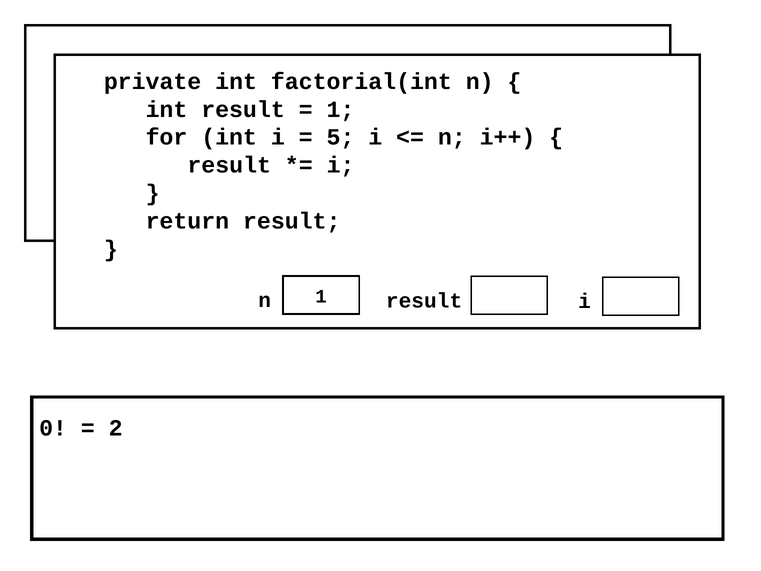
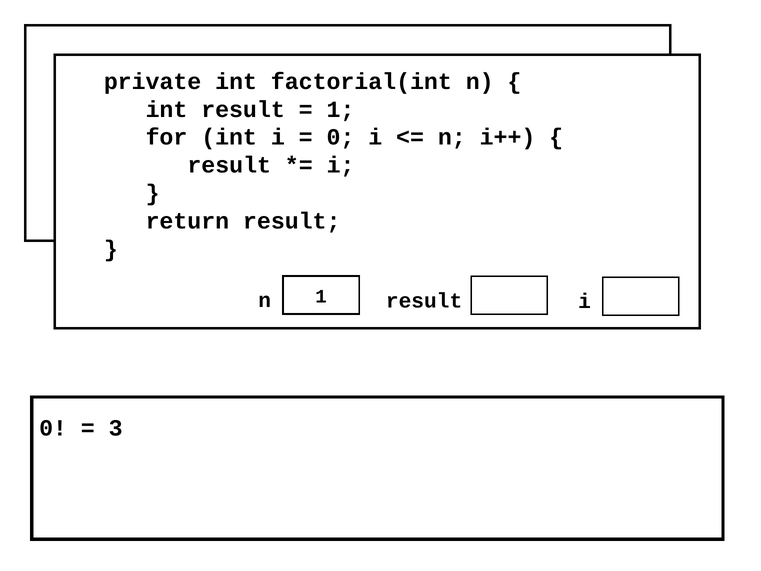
5 at (340, 137): 5 -> 0
2: 2 -> 3
